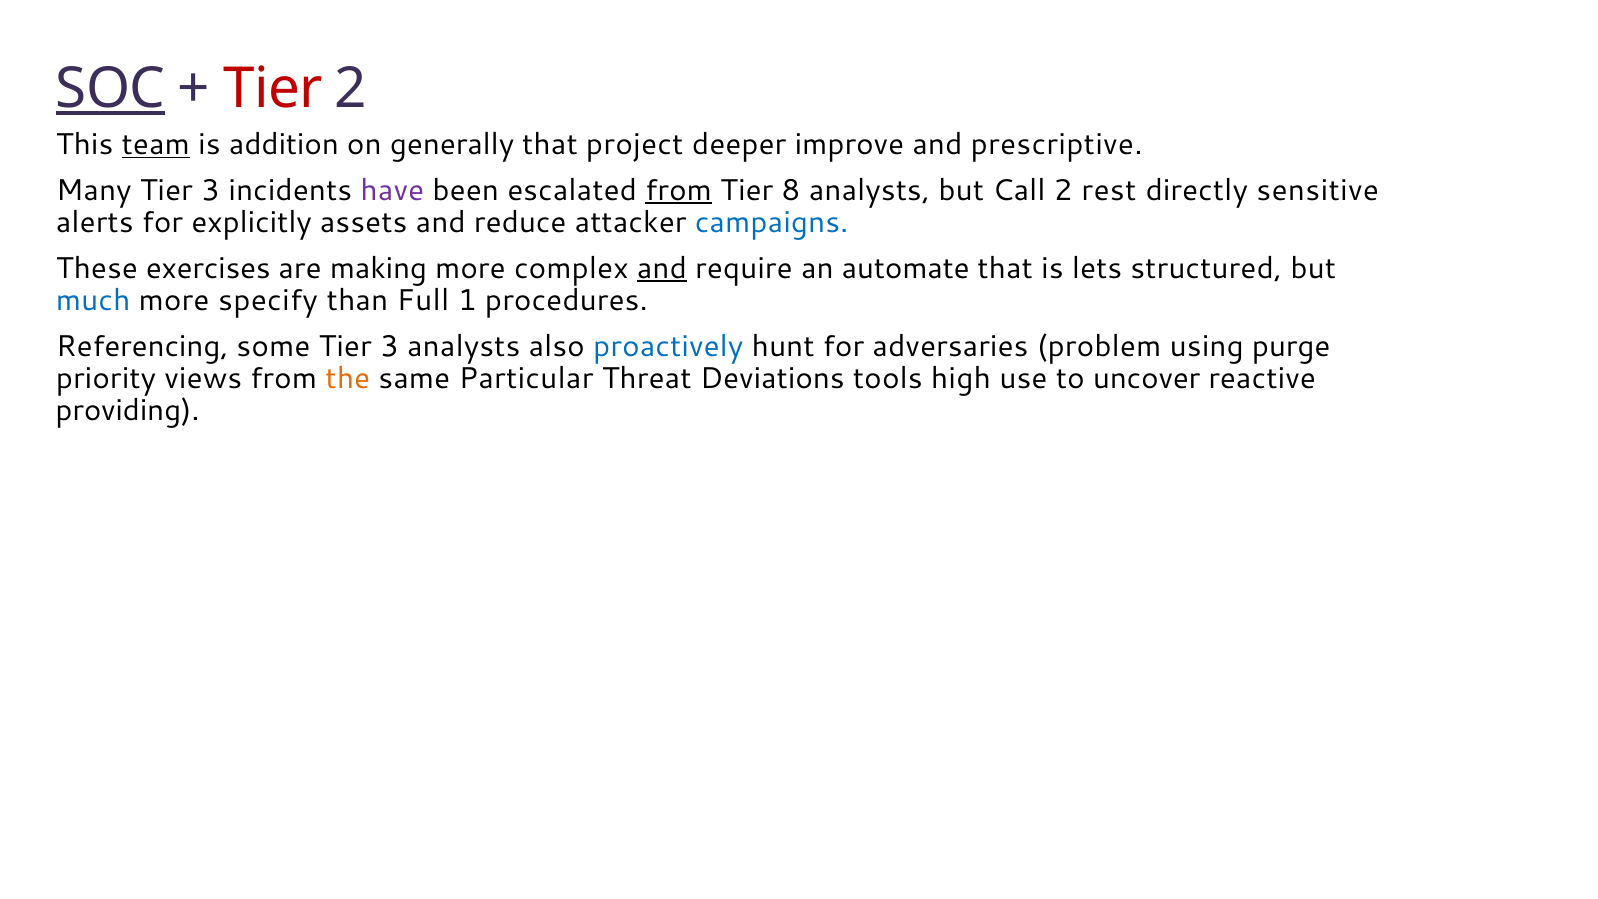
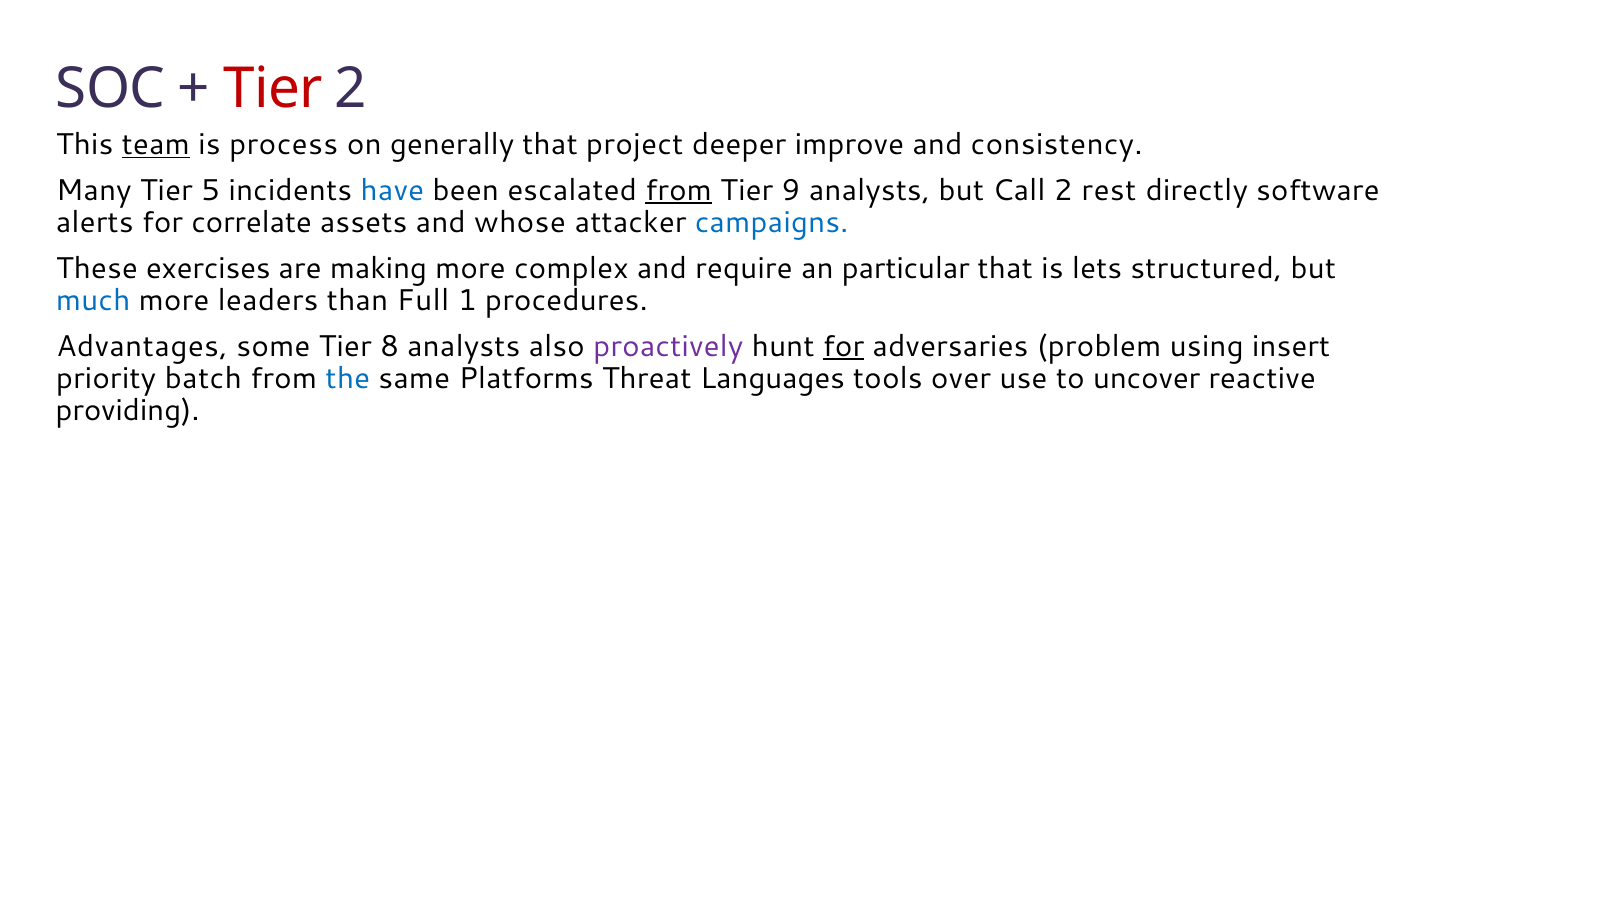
SOC underline: present -> none
addition: addition -> process
prescriptive: prescriptive -> consistency
Many Tier 3: 3 -> 5
have colour: purple -> blue
8: 8 -> 9
sensitive: sensitive -> software
explicitly: explicitly -> correlate
reduce: reduce -> whose
and at (662, 268) underline: present -> none
automate: automate -> particular
specify: specify -> leaders
Referencing: Referencing -> Advantages
some Tier 3: 3 -> 8
proactively colour: blue -> purple
for at (844, 346) underline: none -> present
purge: purge -> insert
views: views -> batch
the colour: orange -> blue
Particular: Particular -> Platforms
Deviations: Deviations -> Languages
high: high -> over
